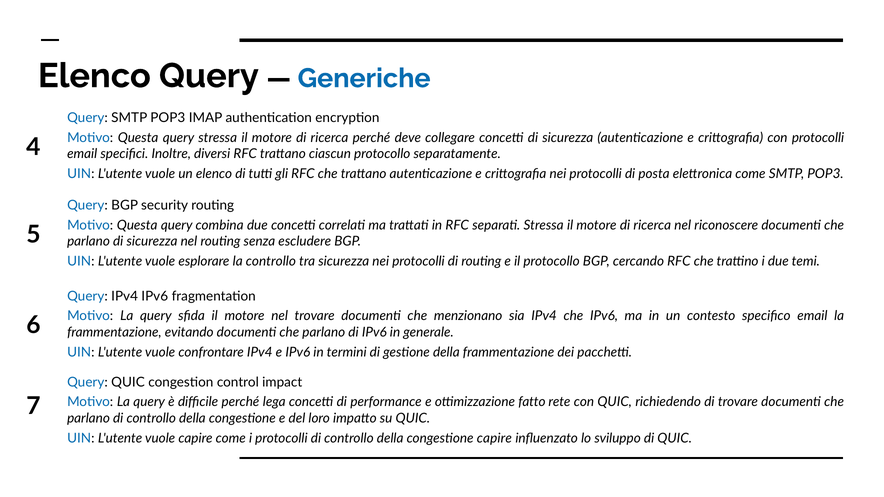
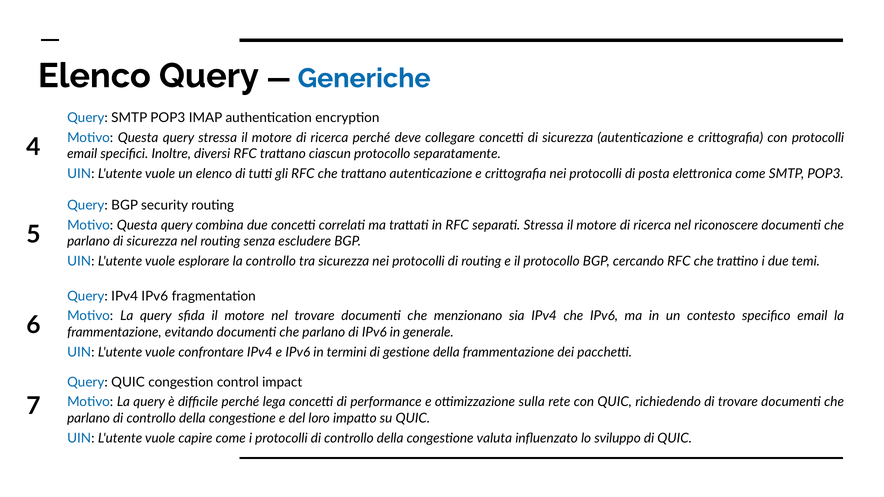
fatto: fatto -> sulla
congestione capire: capire -> valuta
